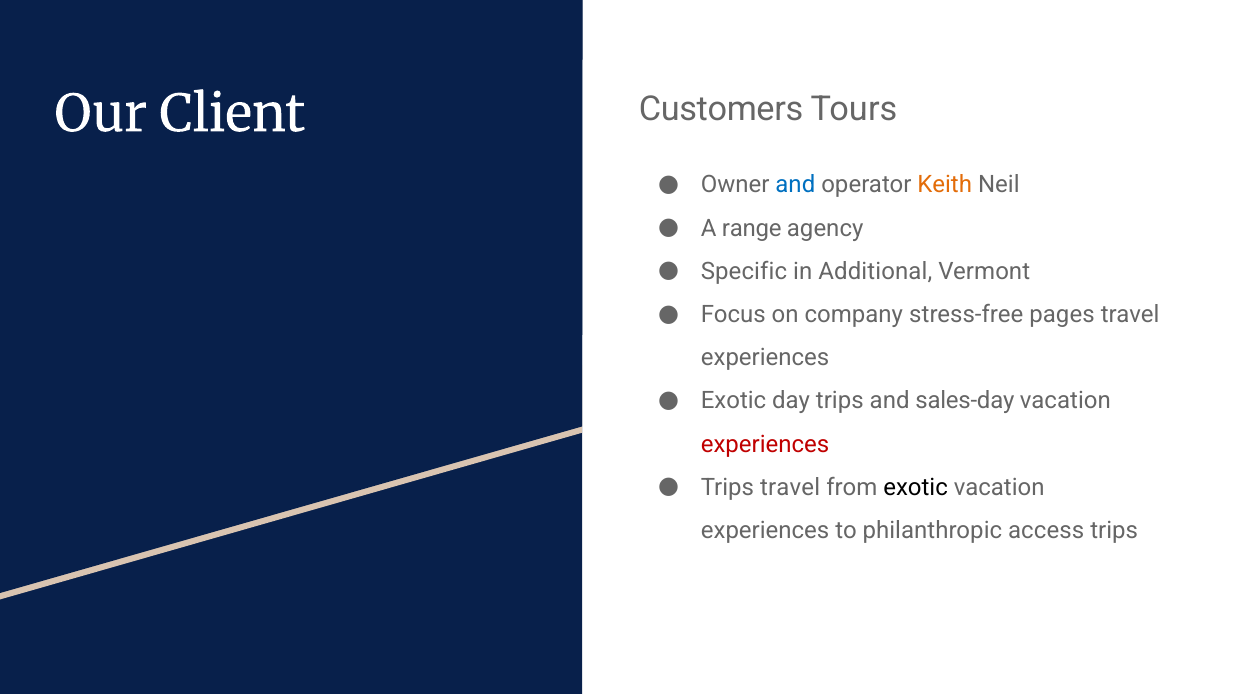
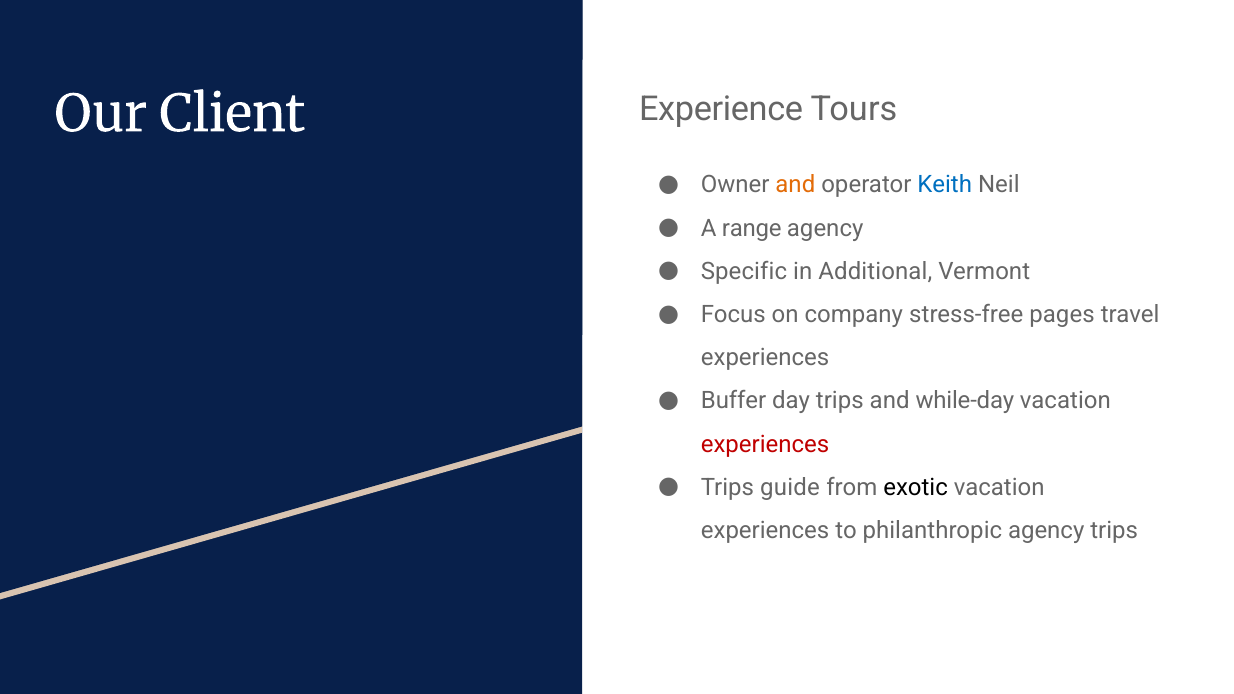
Customers: Customers -> Experience
and at (795, 185) colour: blue -> orange
Keith colour: orange -> blue
Exotic at (734, 401): Exotic -> Buffer
sales-day: sales-day -> while-day
Trips travel: travel -> guide
philanthropic access: access -> agency
